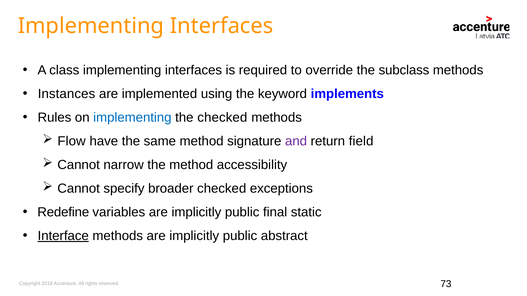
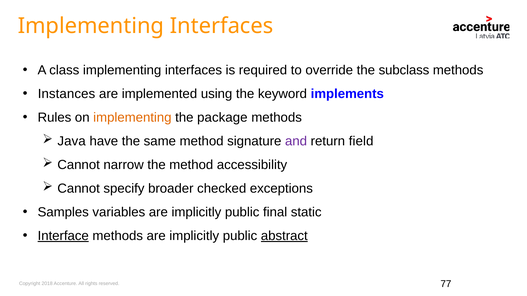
implementing at (132, 118) colour: blue -> orange
the checked: checked -> package
Flow: Flow -> Java
Redefine: Redefine -> Samples
abstract underline: none -> present
73: 73 -> 77
